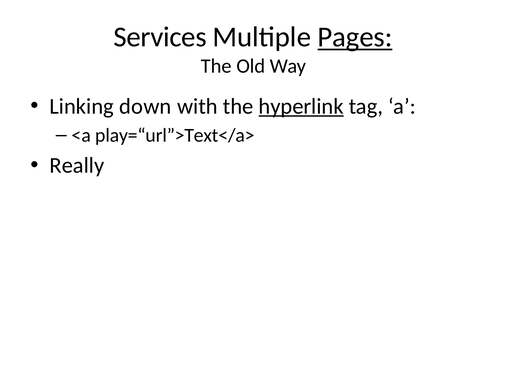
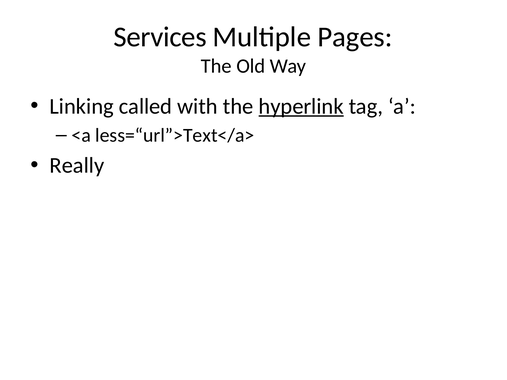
Pages underline: present -> none
down: down -> called
play=“url”>Text</a>: play=“url”>Text</a> -> less=“url”>Text</a>
